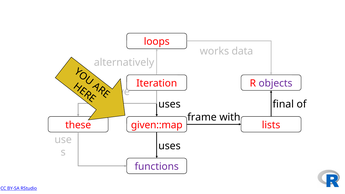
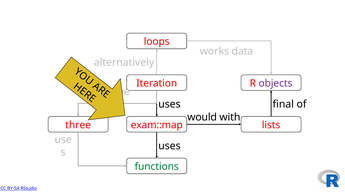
frame: frame -> would
these: these -> three
given::map: given::map -> exam::map
functions colour: purple -> green
